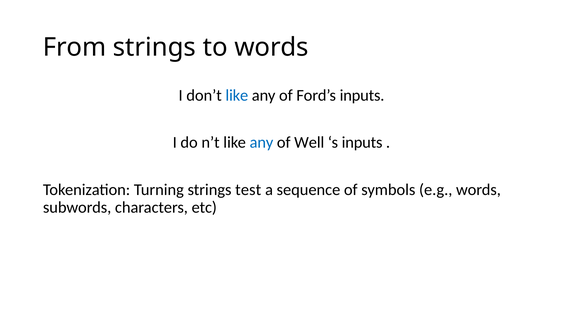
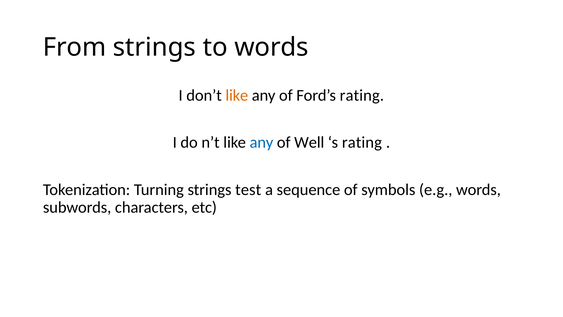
like at (237, 95) colour: blue -> orange
Ford’s inputs: inputs -> rating
s inputs: inputs -> rating
